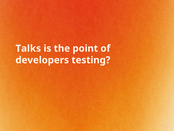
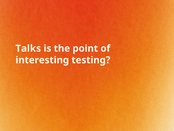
developers: developers -> interesting
